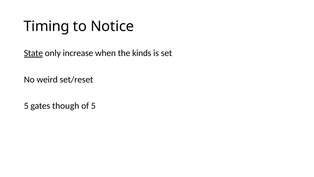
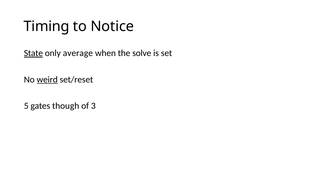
increase: increase -> average
kinds: kinds -> solve
weird underline: none -> present
of 5: 5 -> 3
